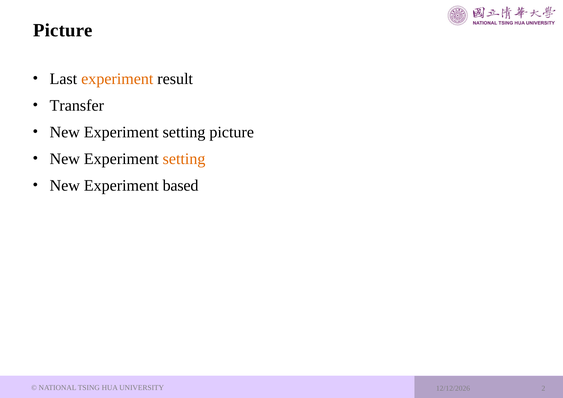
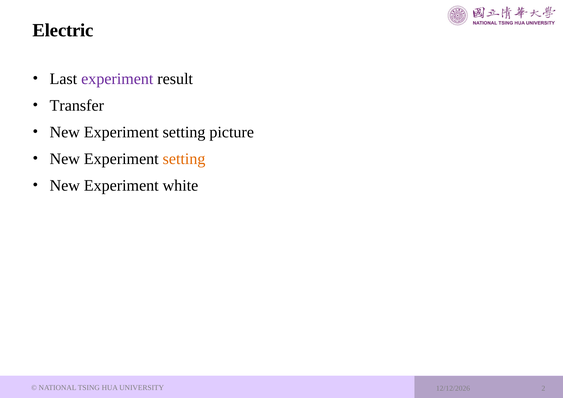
Picture at (63, 30): Picture -> Electric
experiment at (117, 79) colour: orange -> purple
based: based -> white
